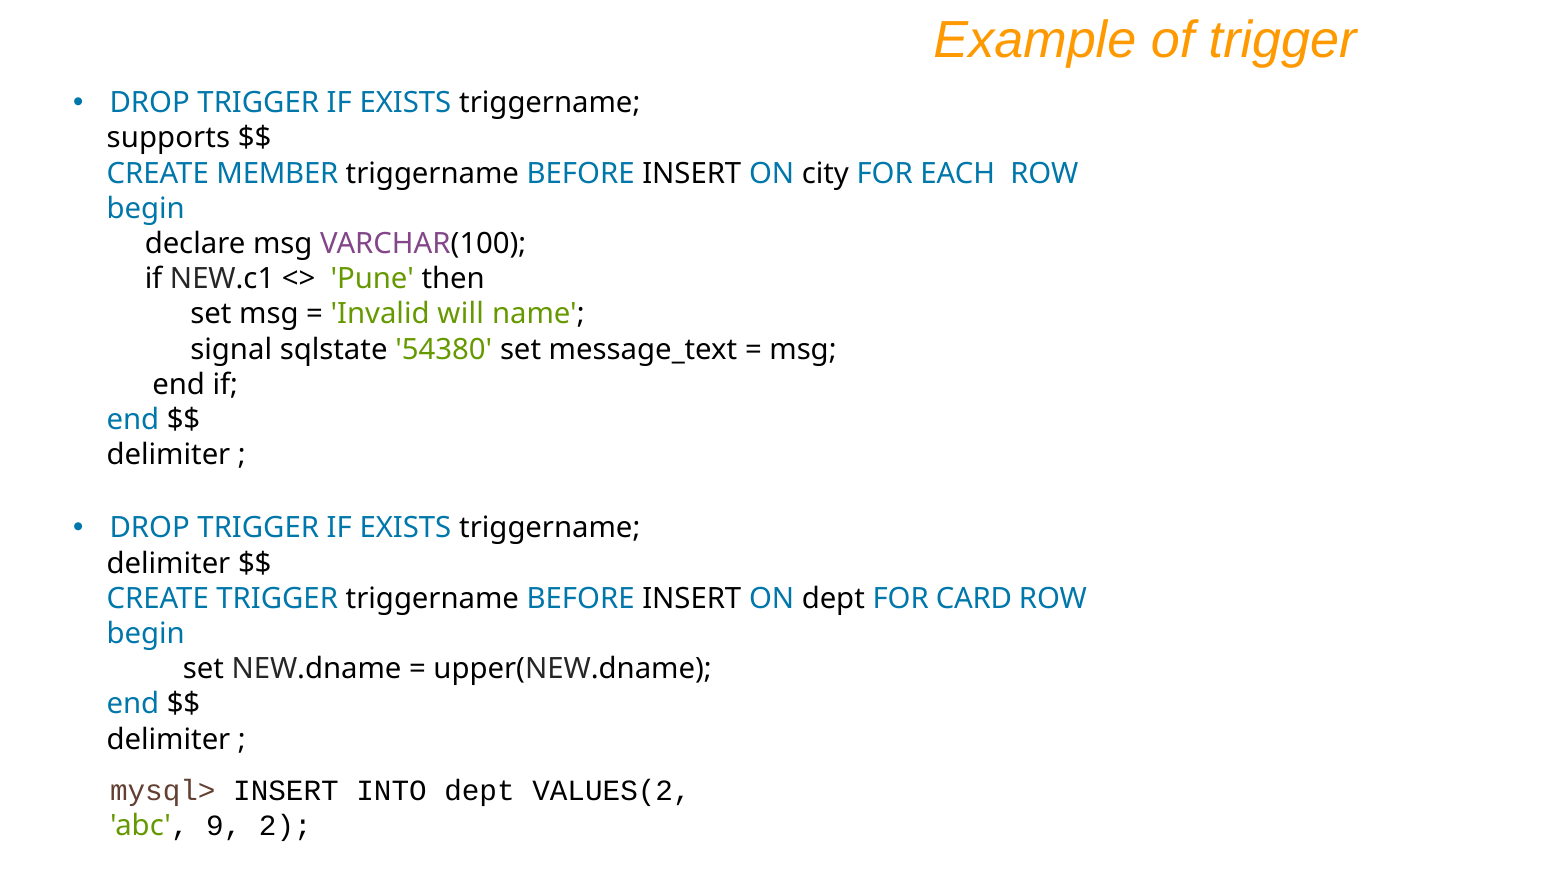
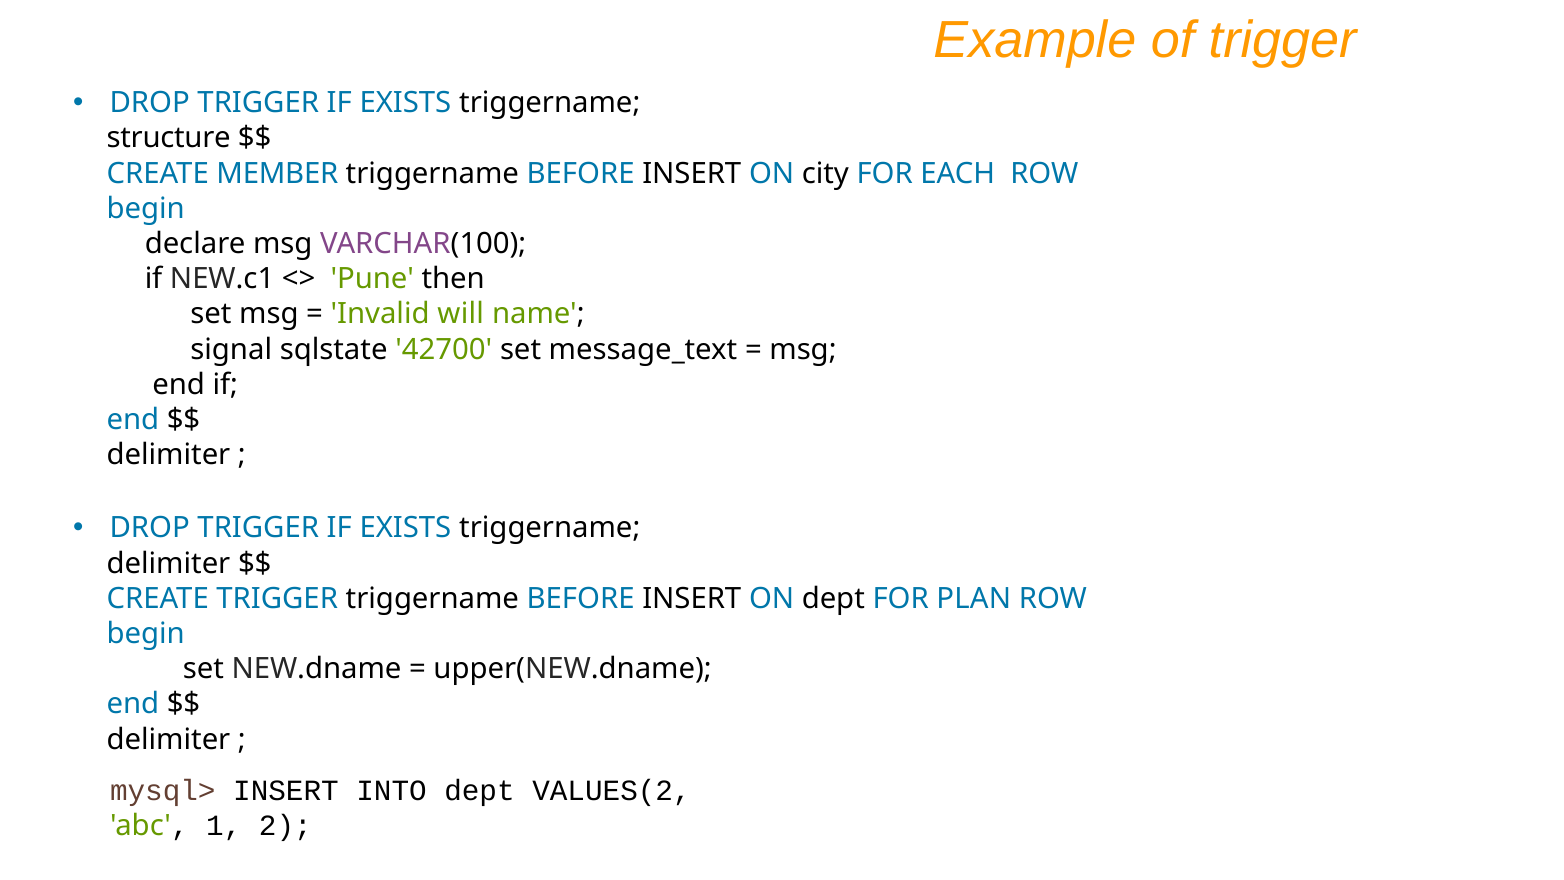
supports: supports -> structure
54380: 54380 -> 42700
CARD: CARD -> PLAN
9: 9 -> 1
